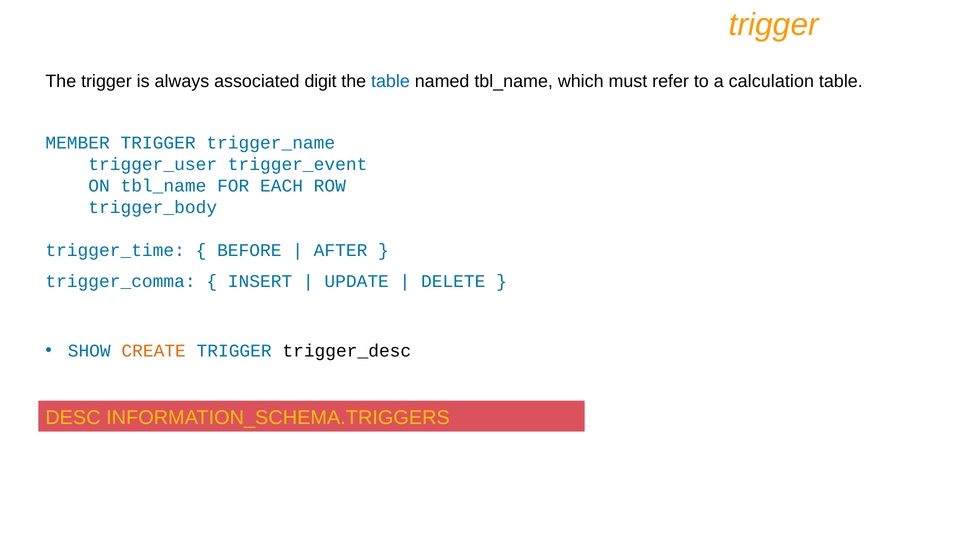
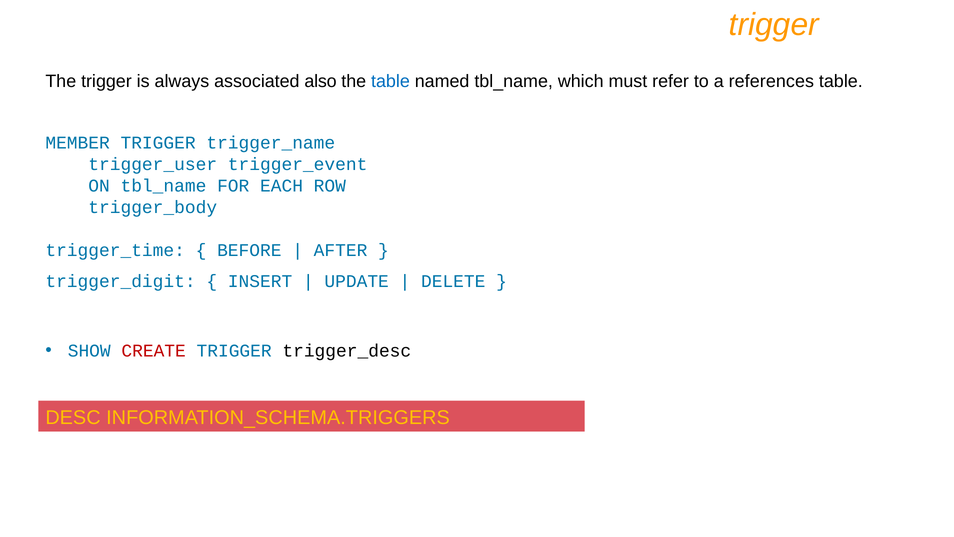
digit: digit -> also
calculation: calculation -> references
trigger_comma: trigger_comma -> trigger_digit
CREATE colour: orange -> red
